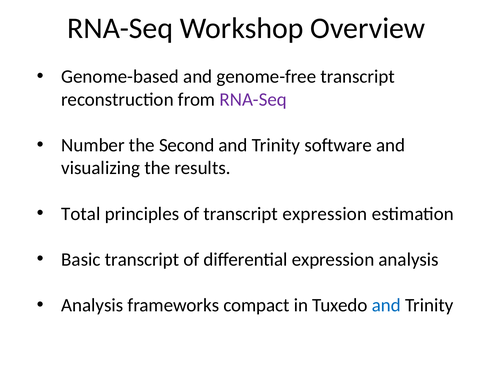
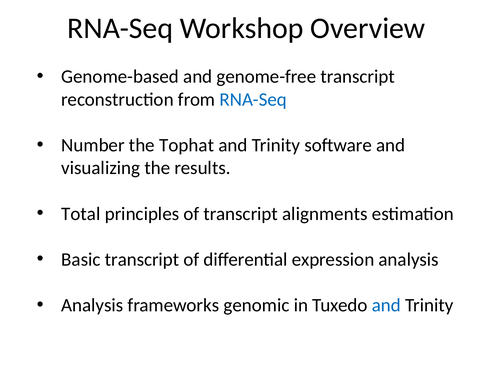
RNA-Seq at (253, 99) colour: purple -> blue
Second: Second -> Tophat
transcript expression: expression -> alignments
compact: compact -> genomic
